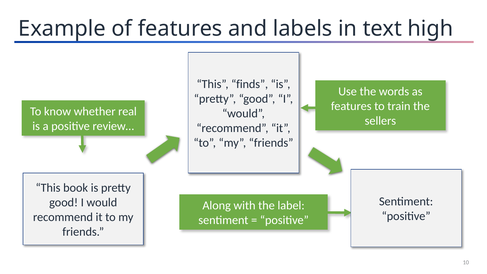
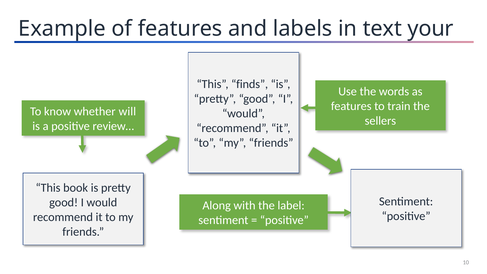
high: high -> your
real: real -> will
